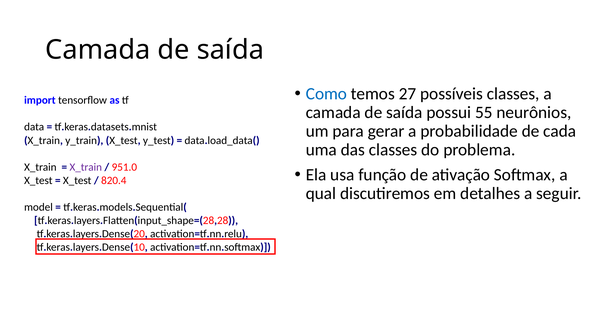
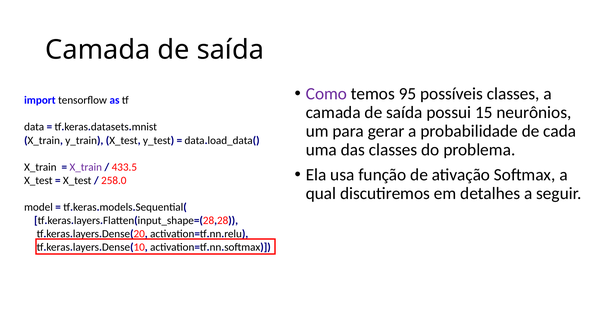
Como colour: blue -> purple
27: 27 -> 95
55: 55 -> 15
951.0: 951.0 -> 433.5
820.4: 820.4 -> 258.0
